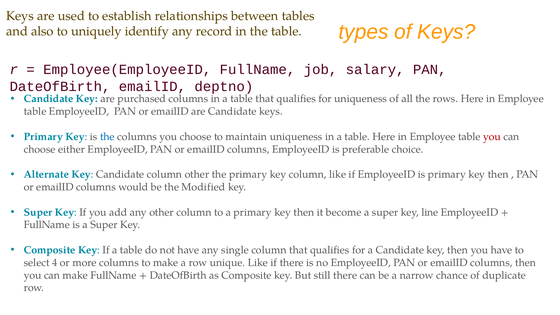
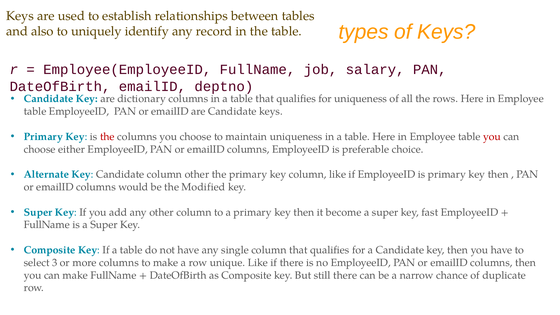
purchased: purchased -> dictionary
the at (107, 137) colour: blue -> red
line: line -> fast
4: 4 -> 3
